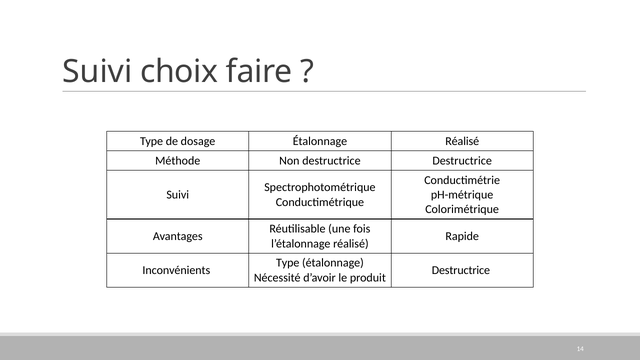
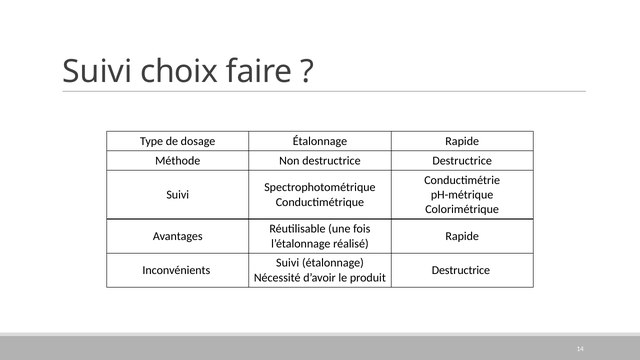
Étalonnage Réalisé: Réalisé -> Rapide
Type at (288, 263): Type -> Suivi
